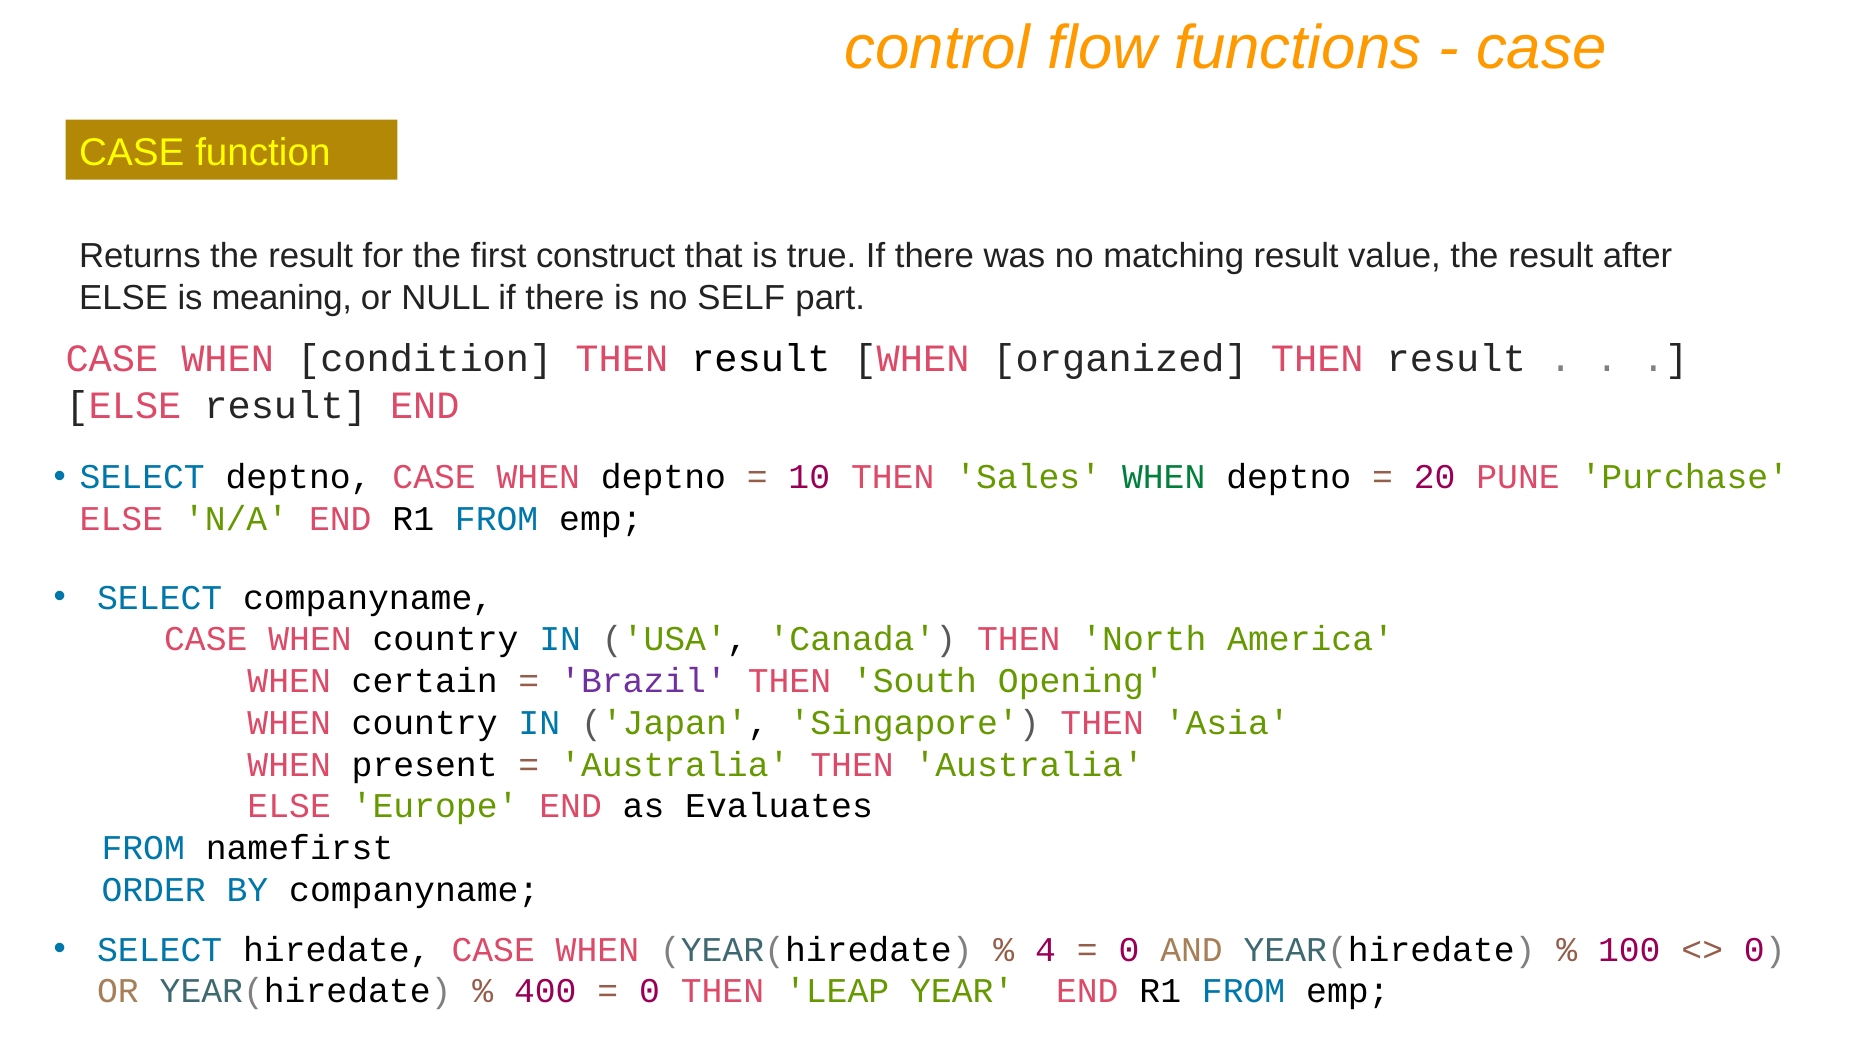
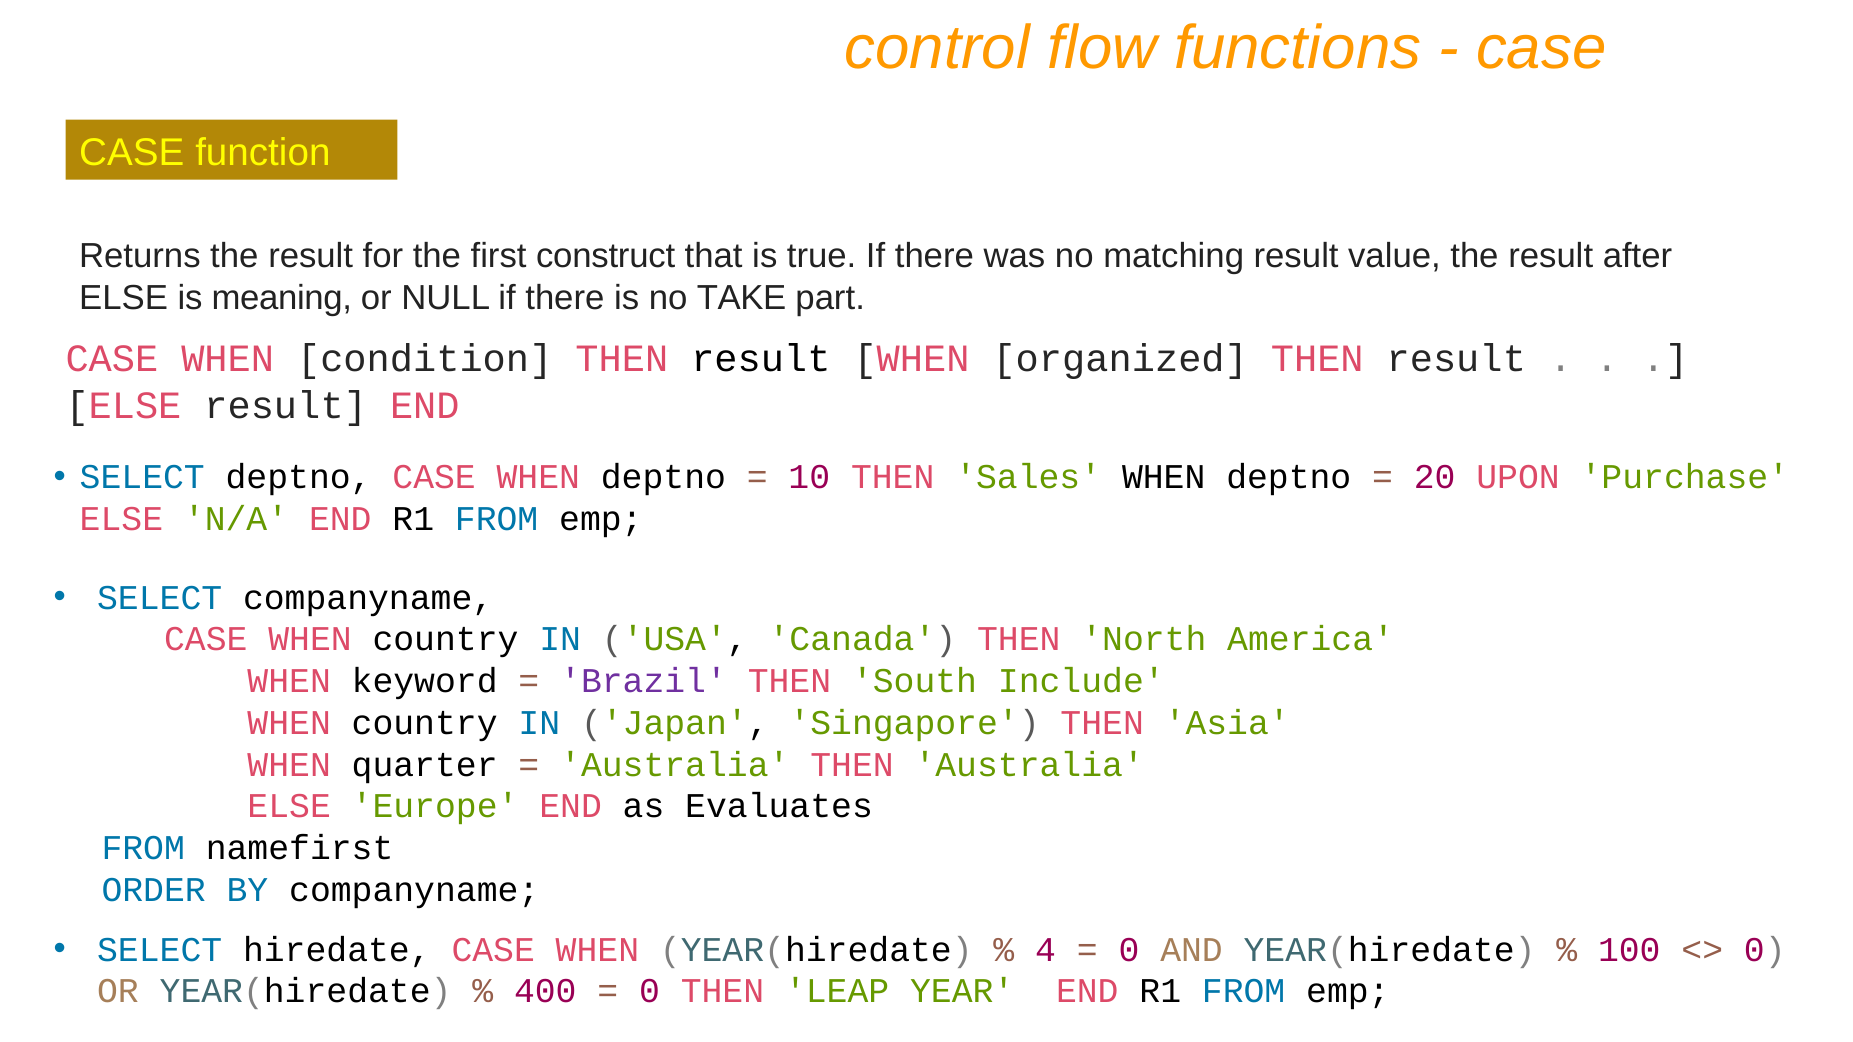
SELF: SELF -> TAKE
WHEN at (1164, 478) colour: green -> black
PUNE: PUNE -> UPON
certain: certain -> keyword
Opening: Opening -> Include
present: present -> quarter
